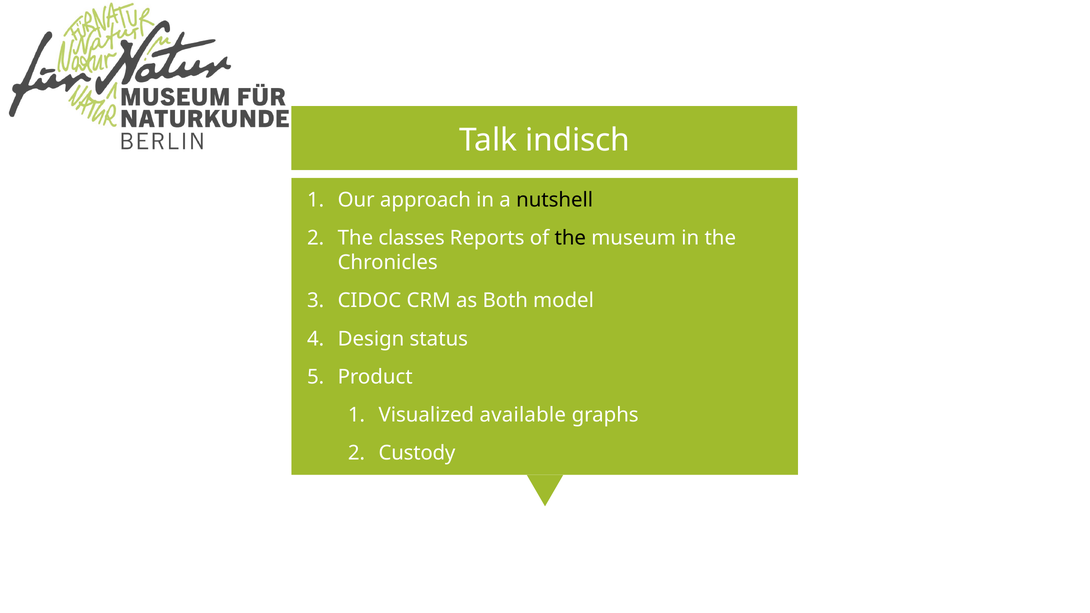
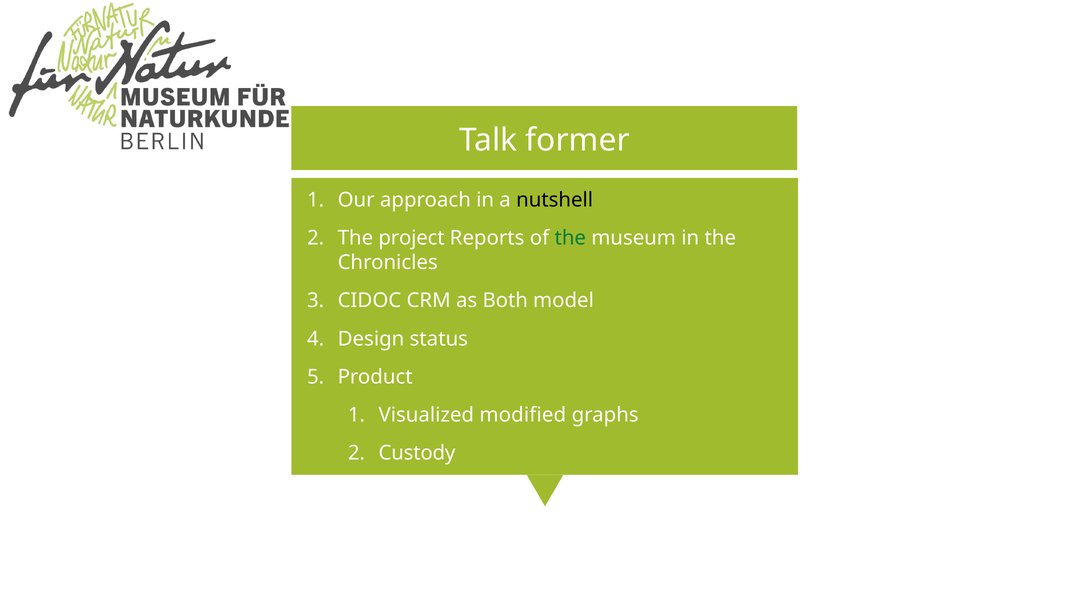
indisch: indisch -> former
classes: classes -> project
the at (570, 238) colour: black -> green
available: available -> modified
